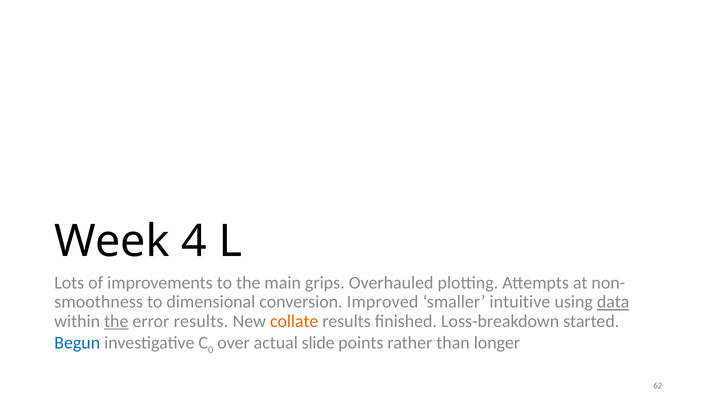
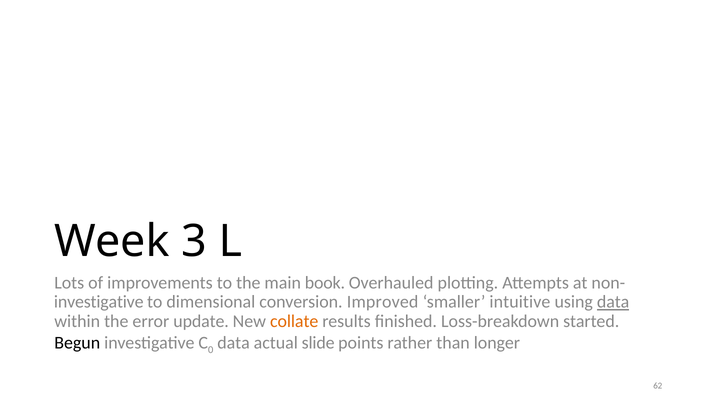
4: 4 -> 3
grips: grips -> book
smoothness at (99, 302): smoothness -> investigative
the at (116, 321) underline: present -> none
error results: results -> update
Begun colour: blue -> black
over at (234, 342): over -> data
